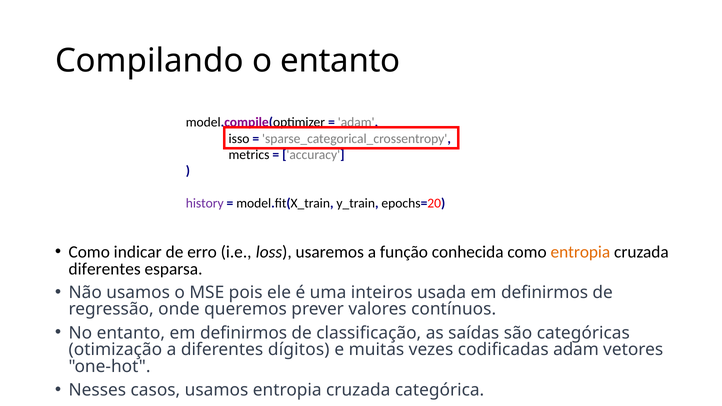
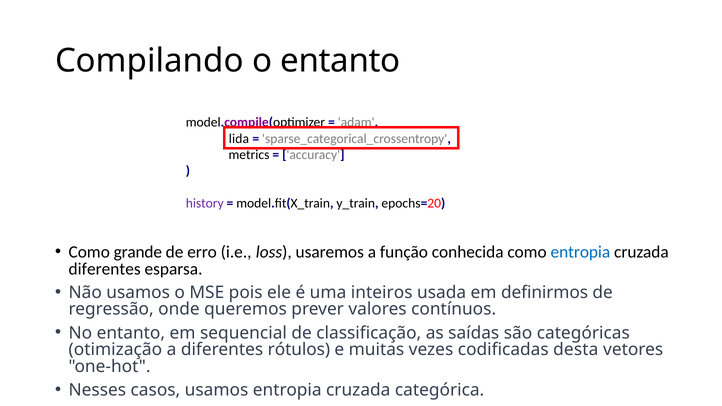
isso: isso -> lida
indicar: indicar -> grande
entropia at (580, 252) colour: orange -> blue
entanto em definirmos: definirmos -> sequencial
dígitos: dígitos -> rótulos
codificadas adam: adam -> desta
